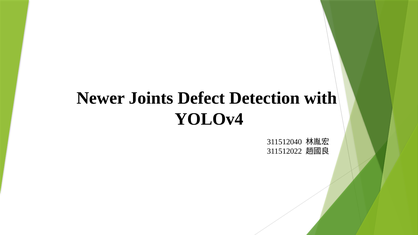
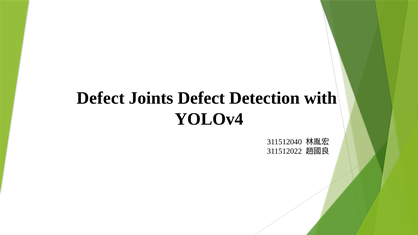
Newer at (101, 98): Newer -> Defect
